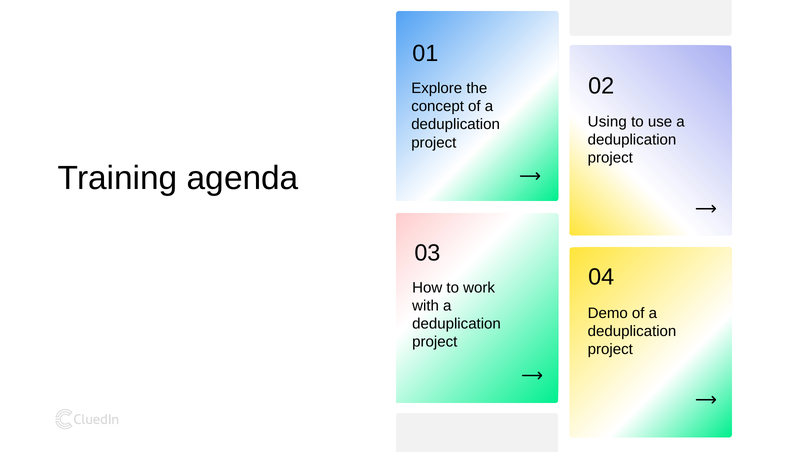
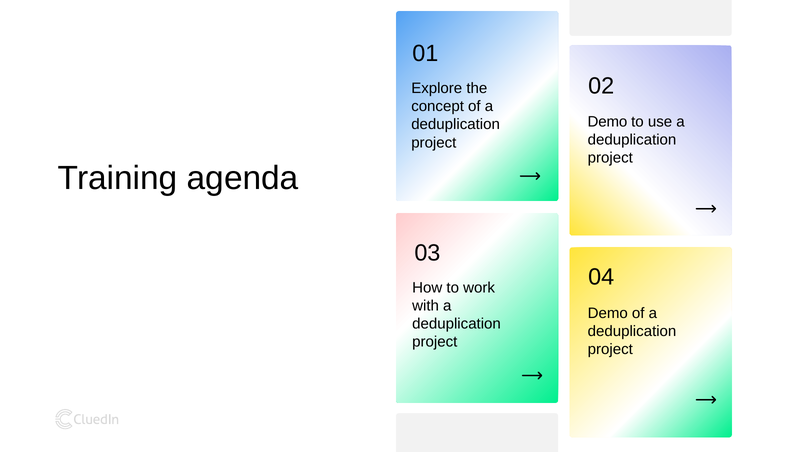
Using at (607, 122): Using -> Demo
